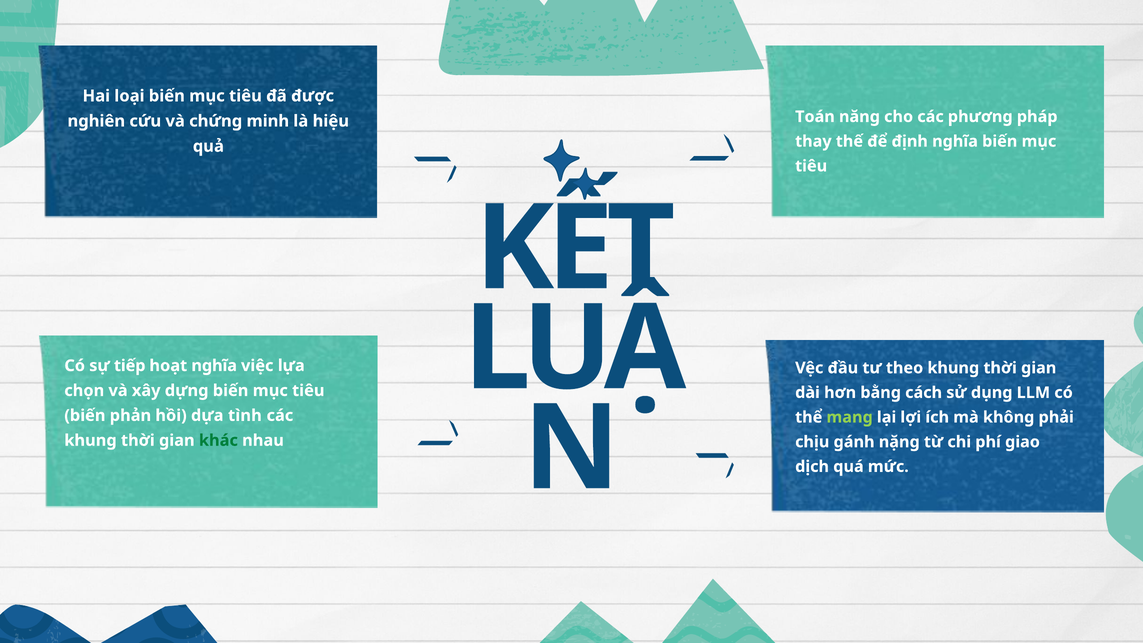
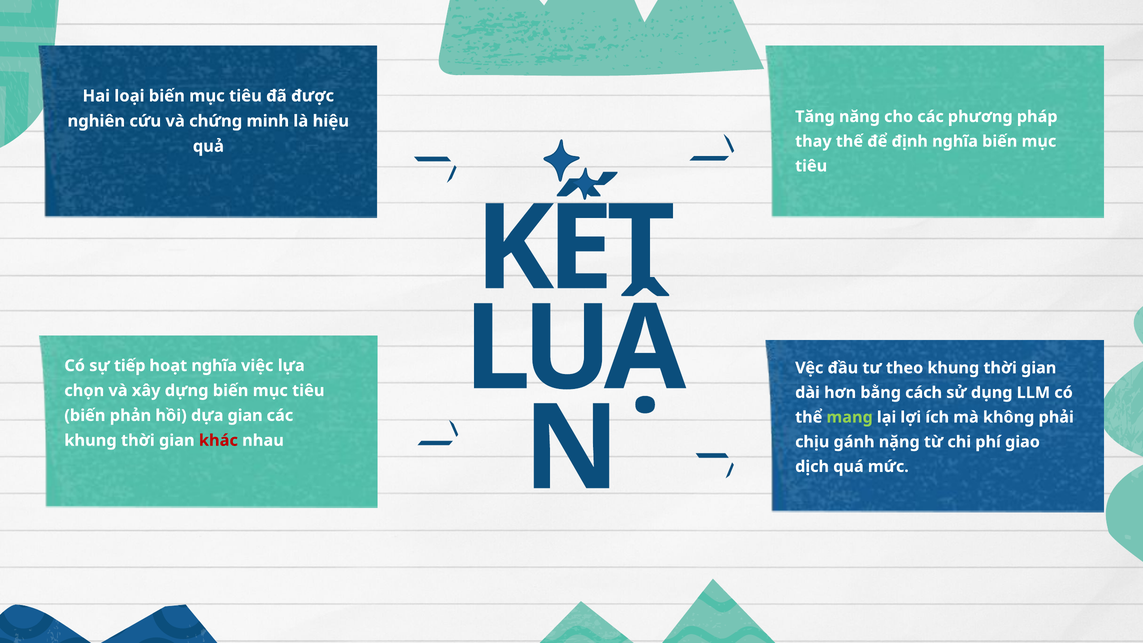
Toán: Toán -> Tăng
dựa tình: tình -> gian
khác colour: green -> red
